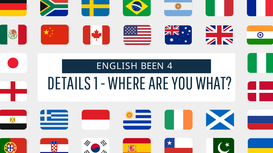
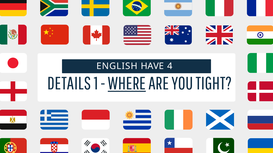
BEEN: BEEN -> HAVE
WHERE underline: none -> present
WHAT: WHAT -> TIGHT
